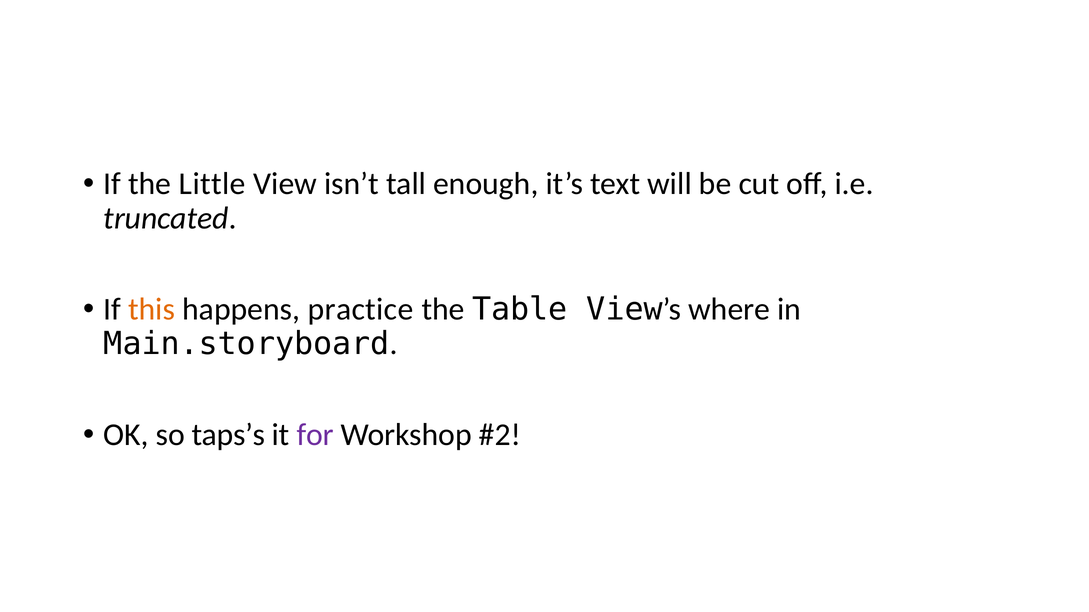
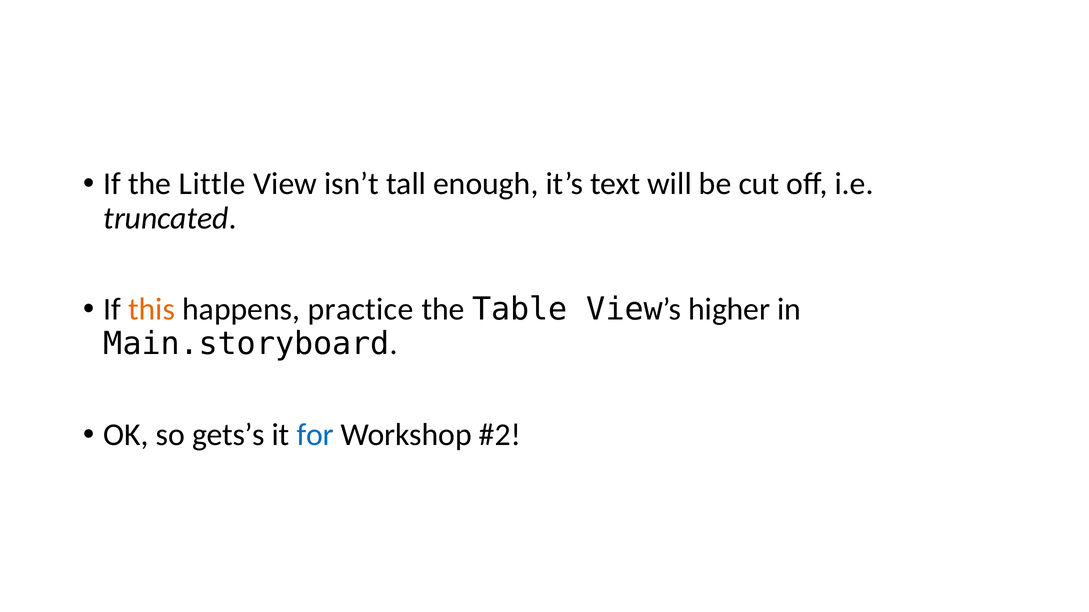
where: where -> higher
taps’s: taps’s -> gets’s
for colour: purple -> blue
